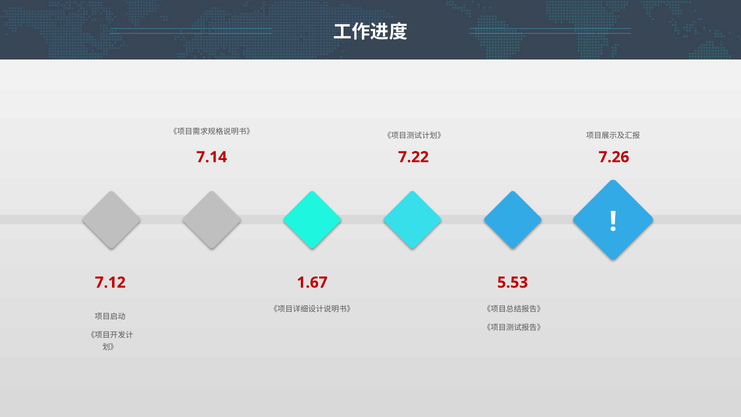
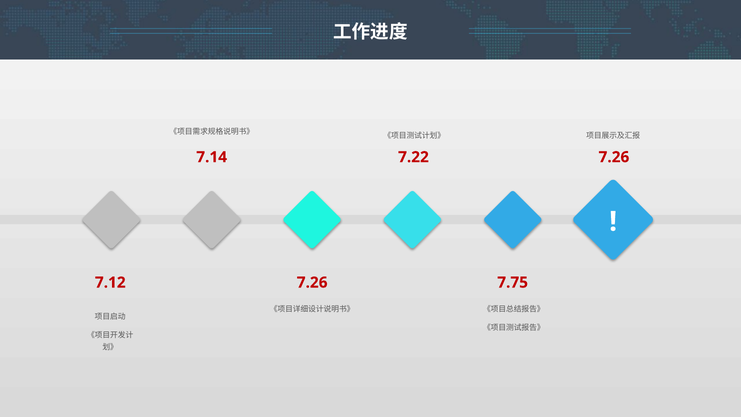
1.67 at (312, 282): 1.67 -> 7.26
5.53: 5.53 -> 7.75
